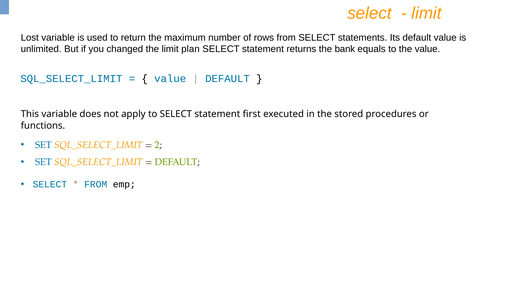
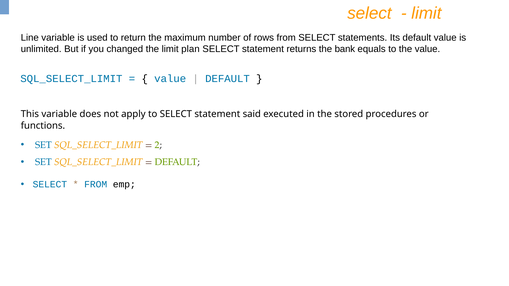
Lost: Lost -> Line
first: first -> said
